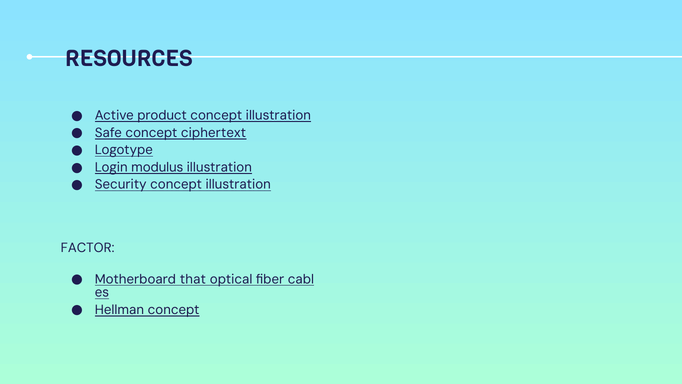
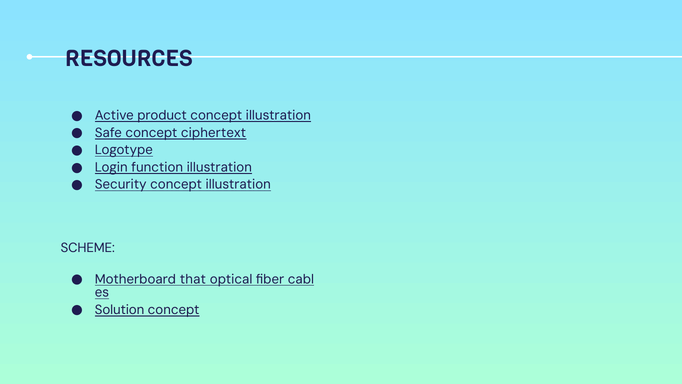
modulus: modulus -> function
FACTOR: FACTOR -> SCHEME
Hellman: Hellman -> Solution
